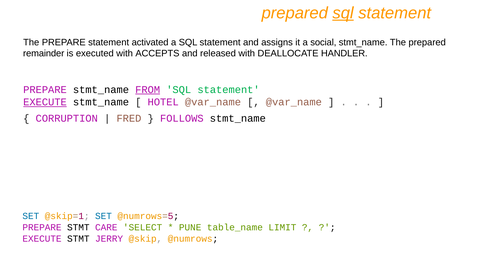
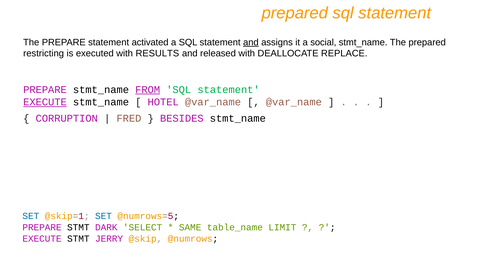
sql at (343, 13) underline: present -> none
and at (251, 42) underline: none -> present
remainder: remainder -> restricting
ACCEPTS: ACCEPTS -> RESULTS
HANDLER: HANDLER -> REPLACE
FOLLOWS: FOLLOWS -> BESIDES
CARE: CARE -> DARK
PUNE: PUNE -> SAME
